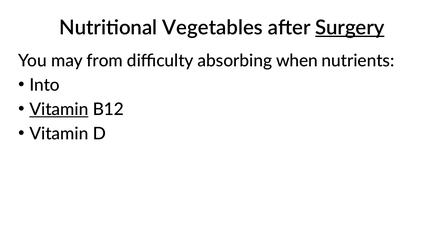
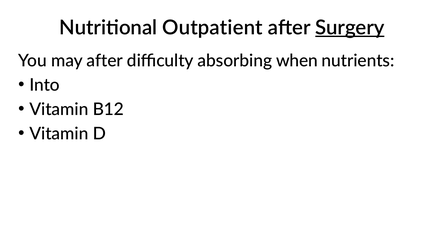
Vegetables: Vegetables -> Outpatient
may from: from -> after
Vitamin at (59, 109) underline: present -> none
